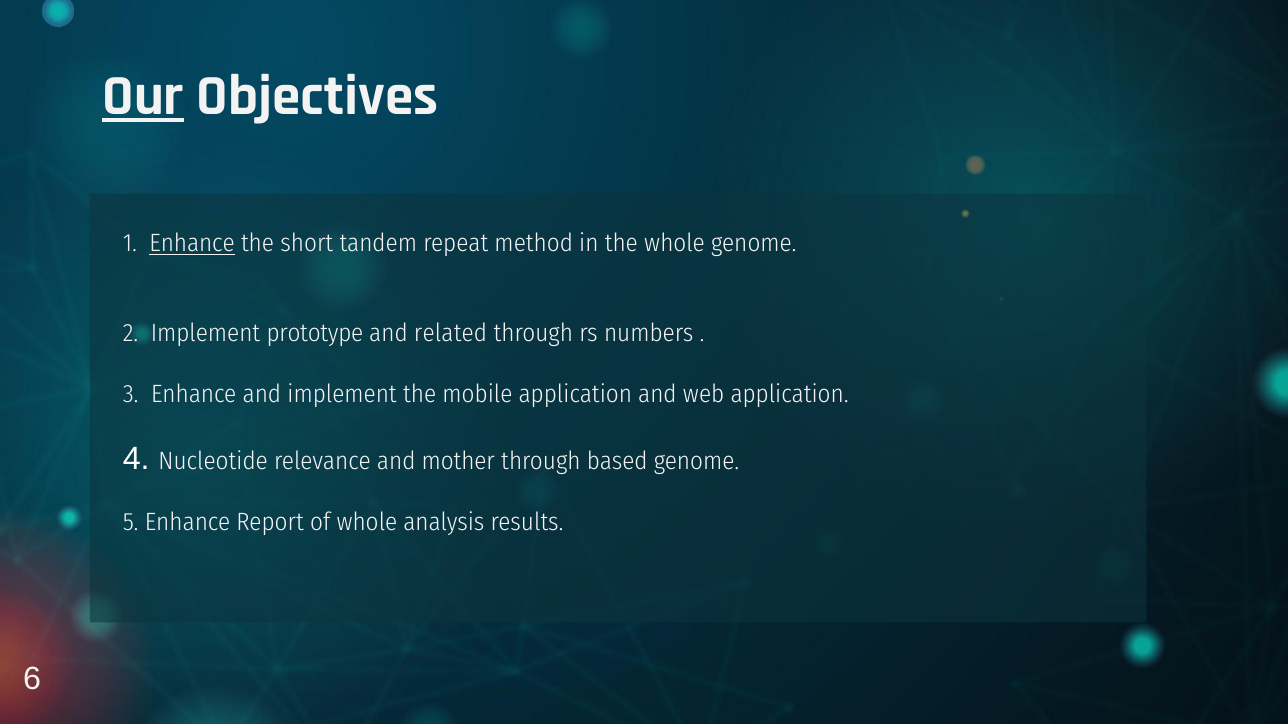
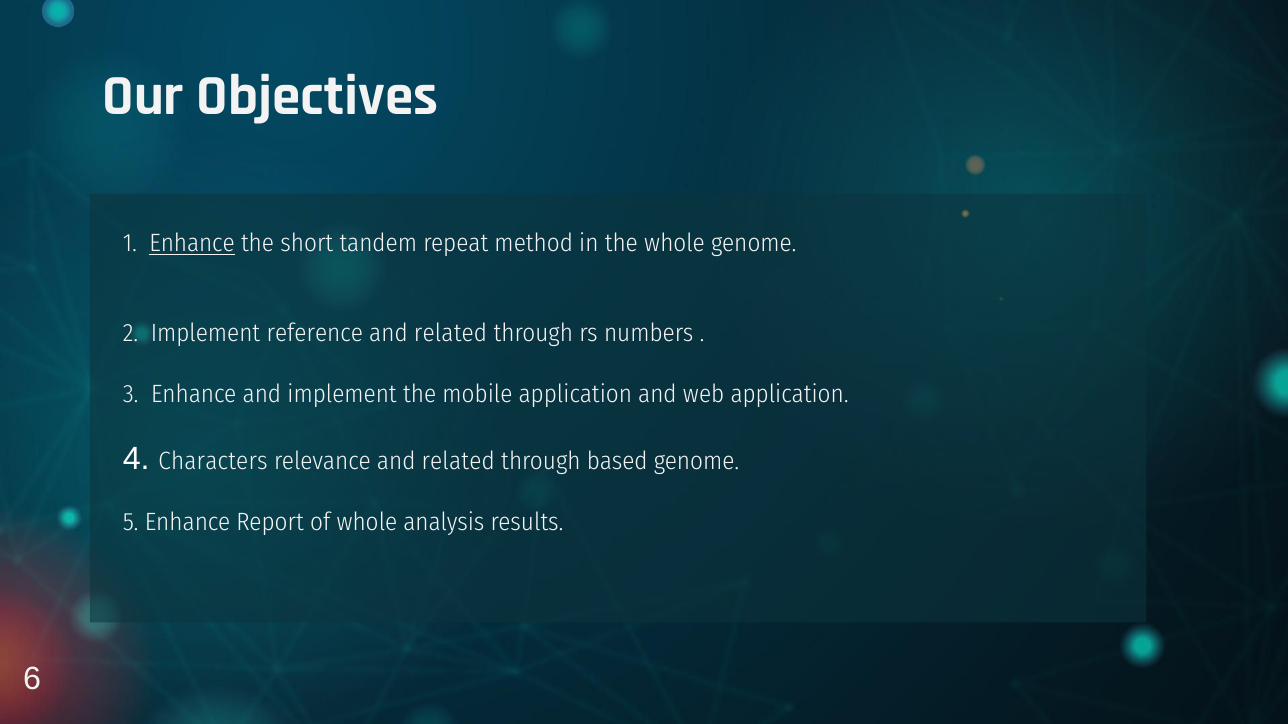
Our underline: present -> none
prototype: prototype -> reference
Nucleotide: Nucleotide -> Characters
relevance and mother: mother -> related
